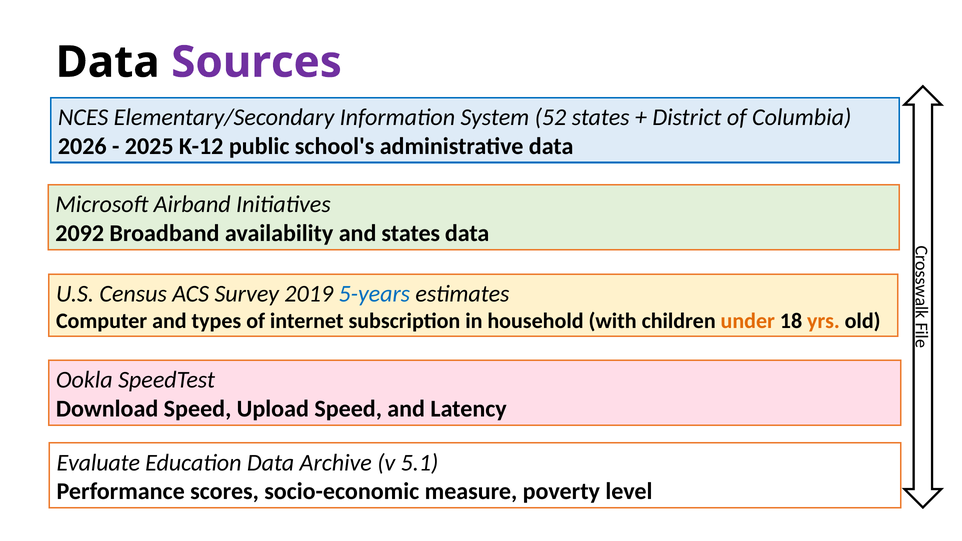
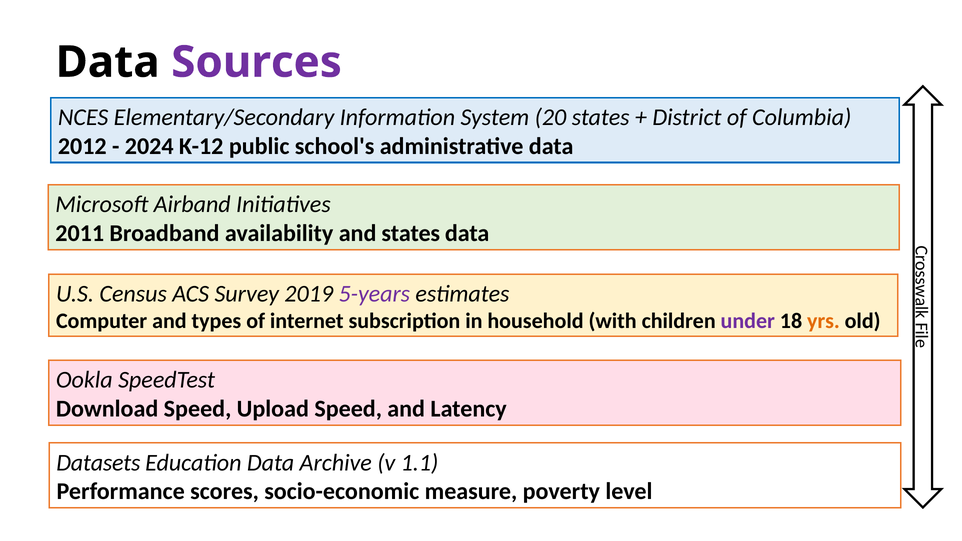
52: 52 -> 20
2026: 2026 -> 2012
2025: 2025 -> 2024
2092: 2092 -> 2011
5-years colour: blue -> purple
under colour: orange -> purple
Evaluate: Evaluate -> Datasets
5.1: 5.1 -> 1.1
